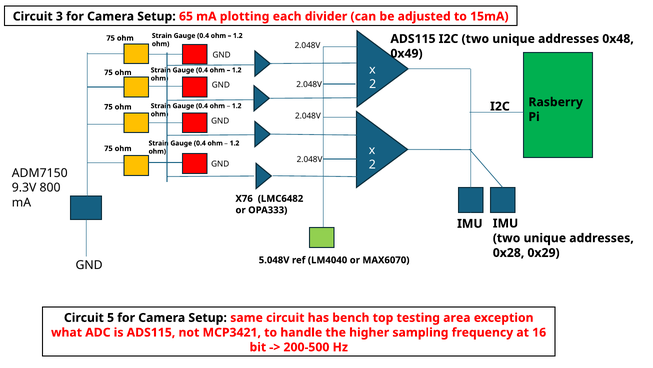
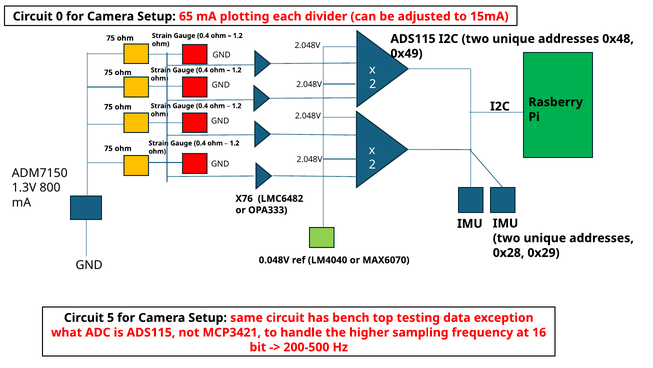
3: 3 -> 0
9.3V: 9.3V -> 1.3V
5.048V: 5.048V -> 0.048V
area: area -> data
